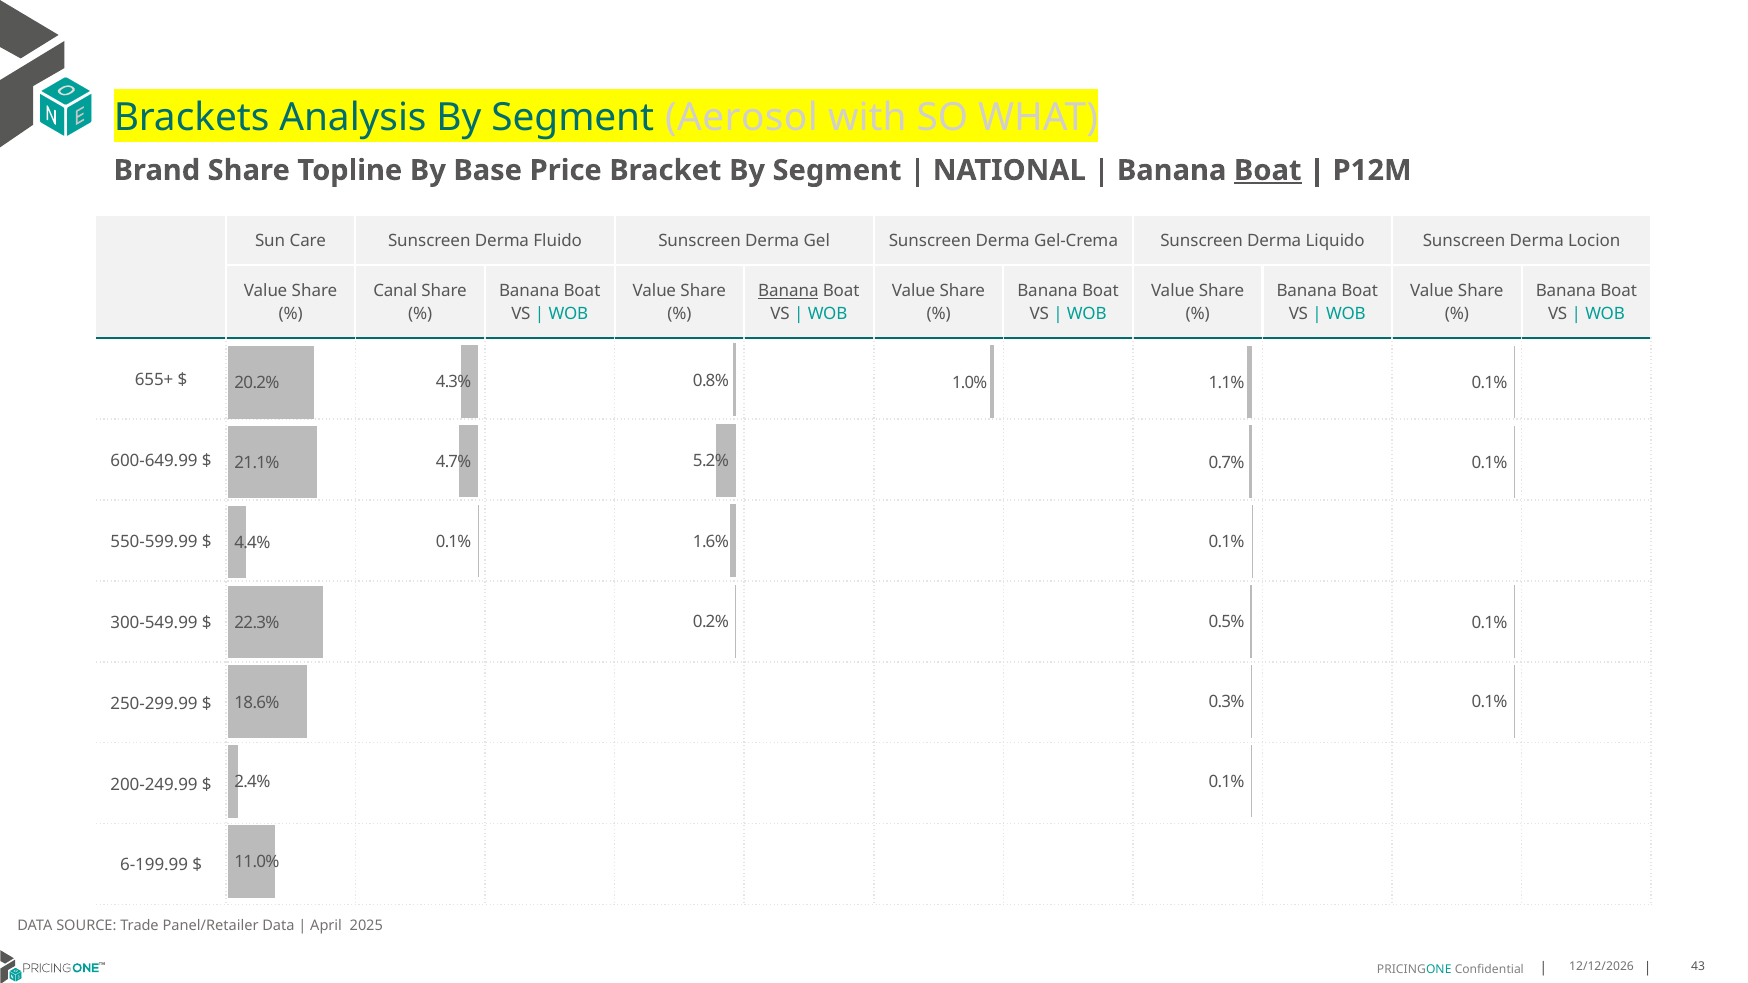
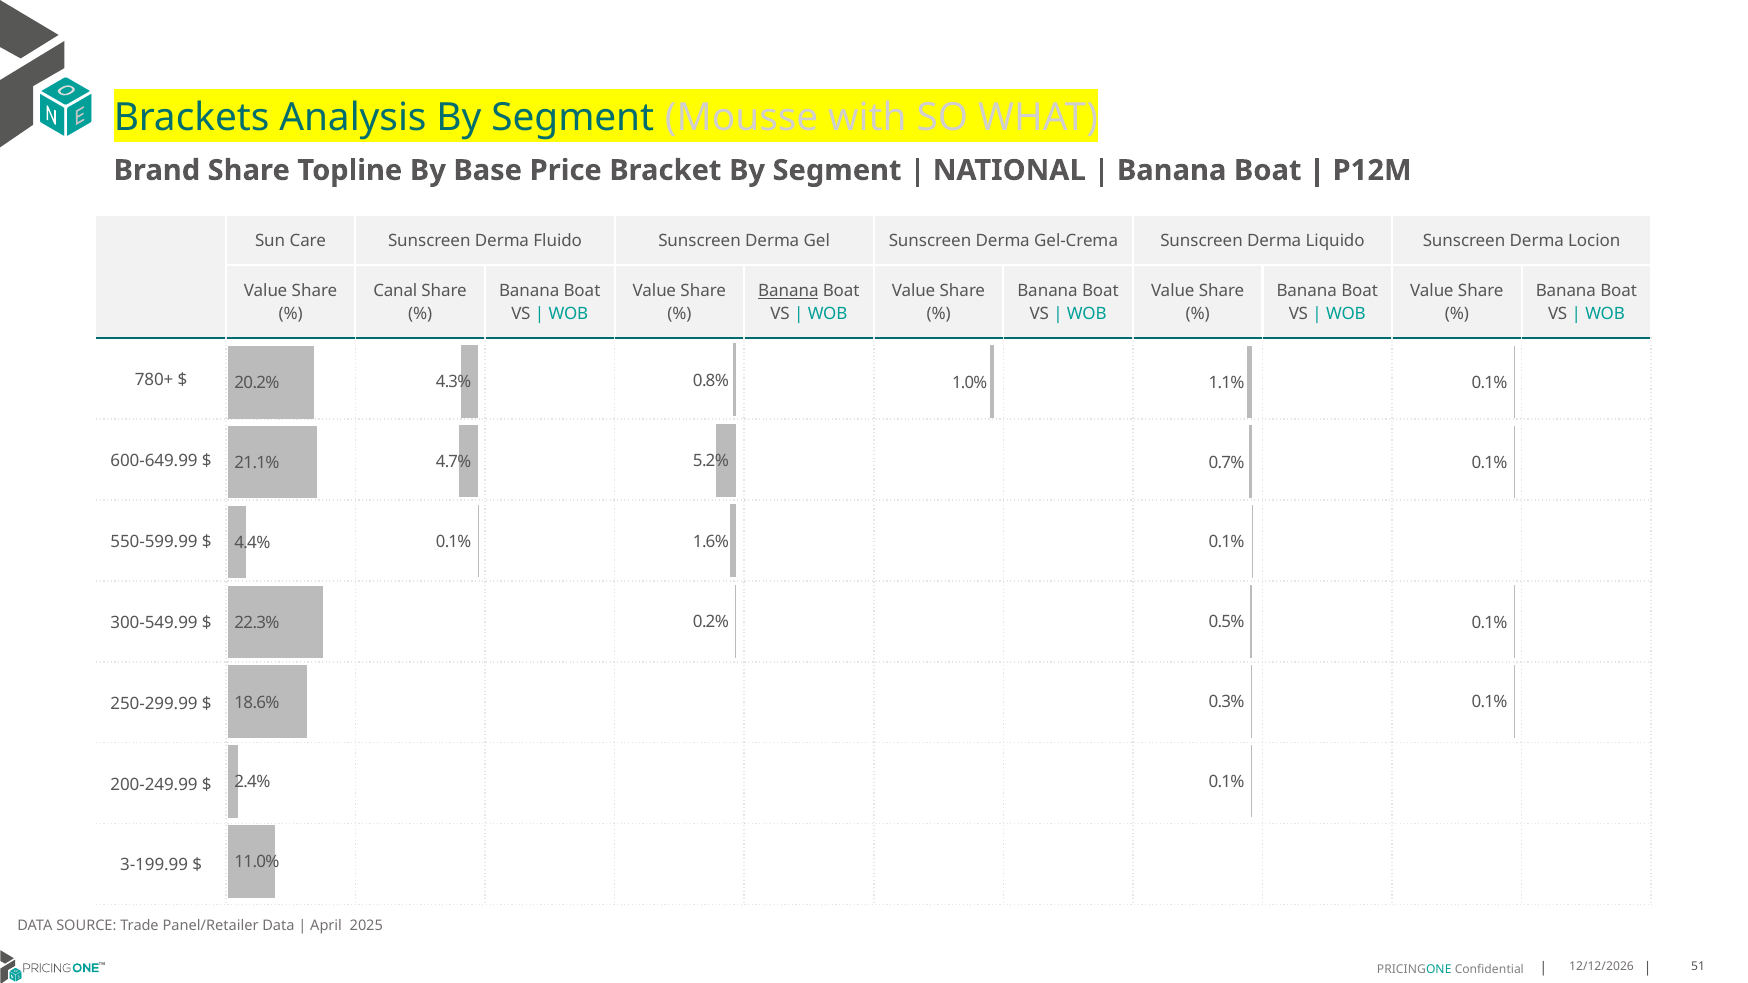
Aerosol: Aerosol -> Mousse
Boat at (1268, 170) underline: present -> none
655+: 655+ -> 780+
6-199.99: 6-199.99 -> 3-199.99
43: 43 -> 51
